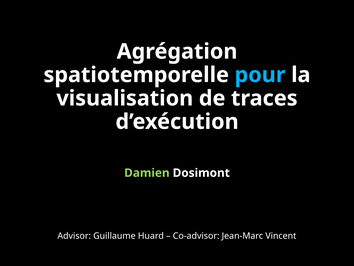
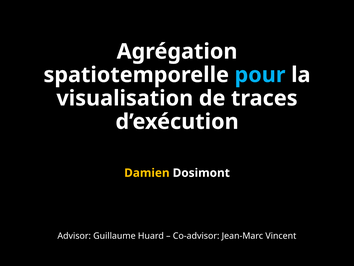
Damien colour: light green -> yellow
